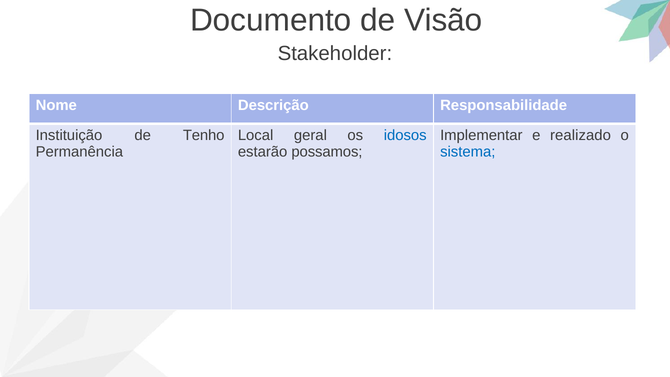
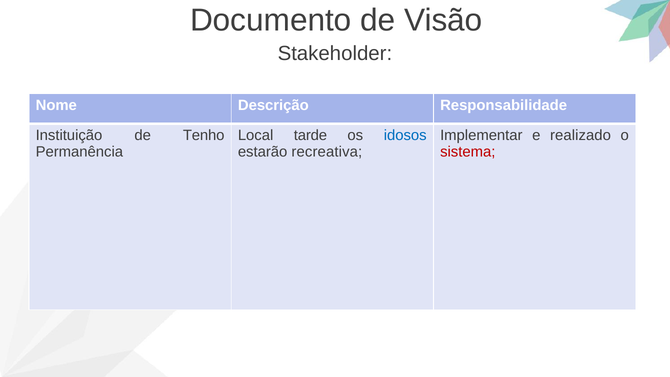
geral: geral -> tarde
possamos: possamos -> recreativa
sistema colour: blue -> red
